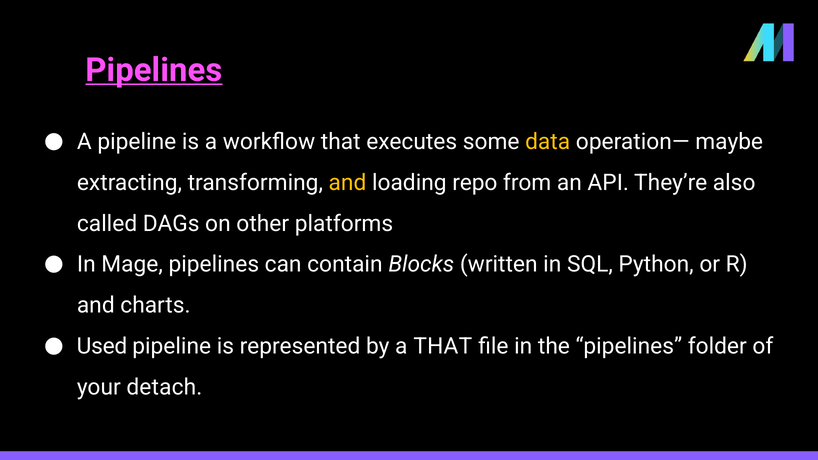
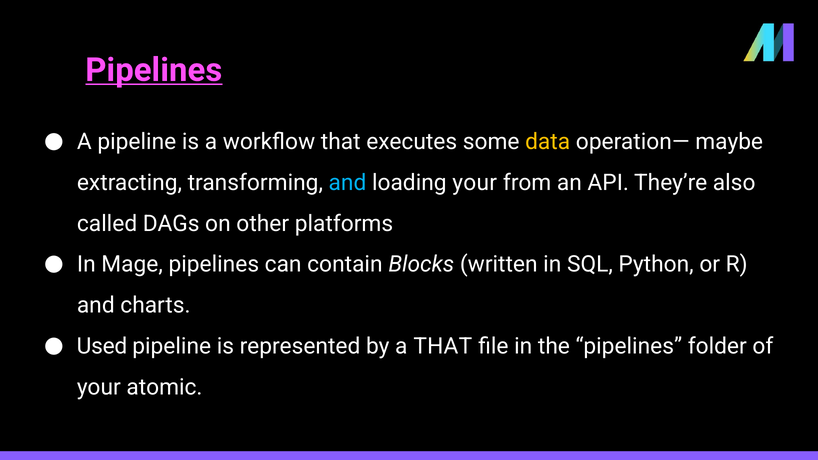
and at (347, 183) colour: yellow -> light blue
loading repo: repo -> your
detach: detach -> atomic
